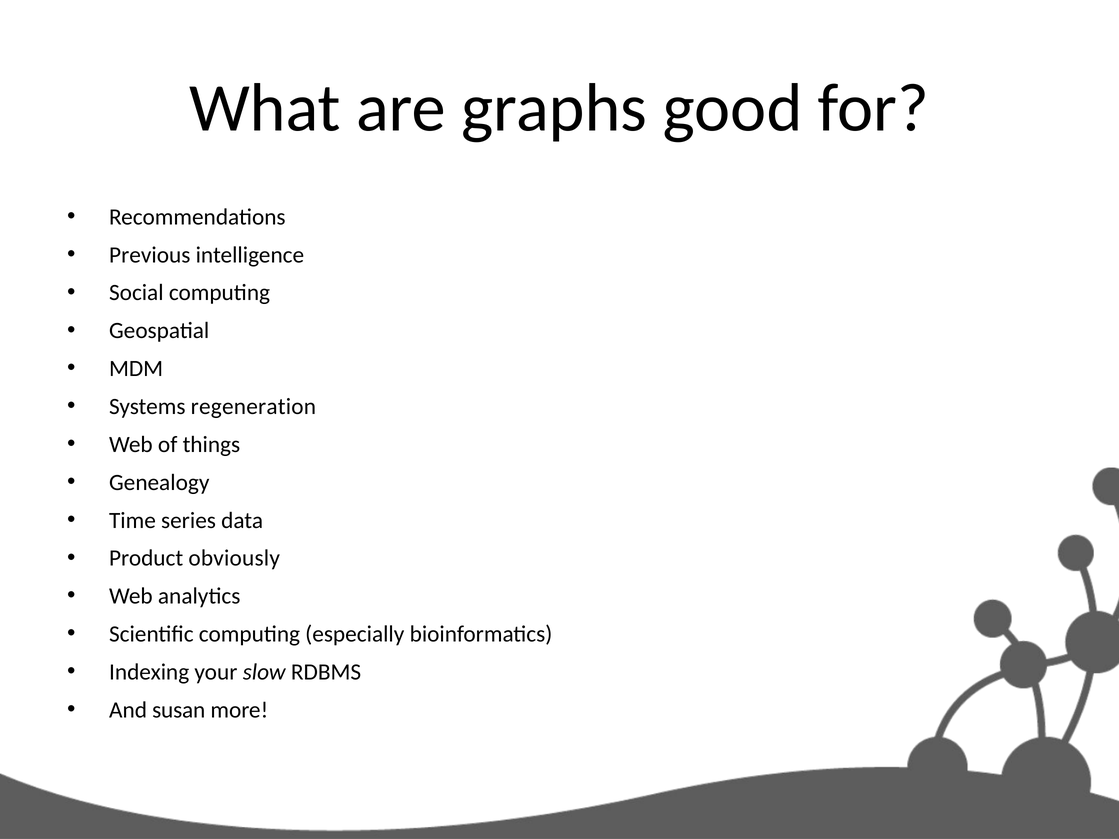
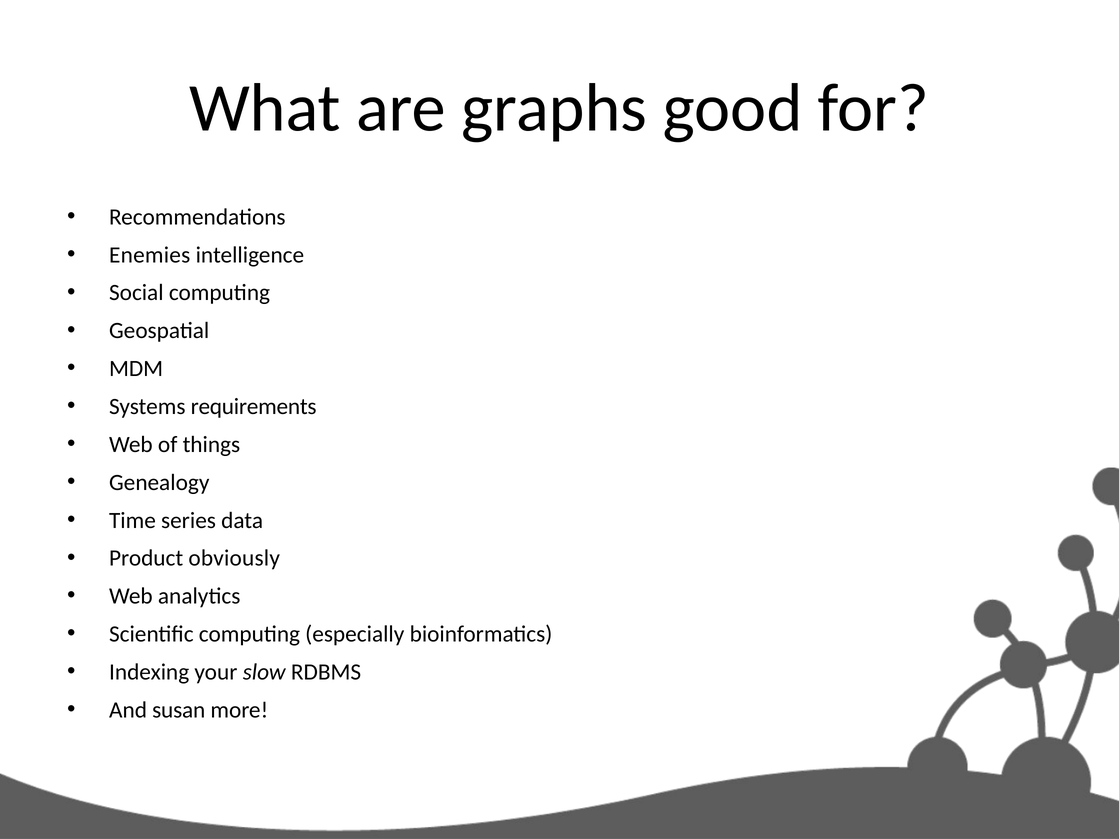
Previous: Previous -> Enemies
regeneration: regeneration -> requirements
